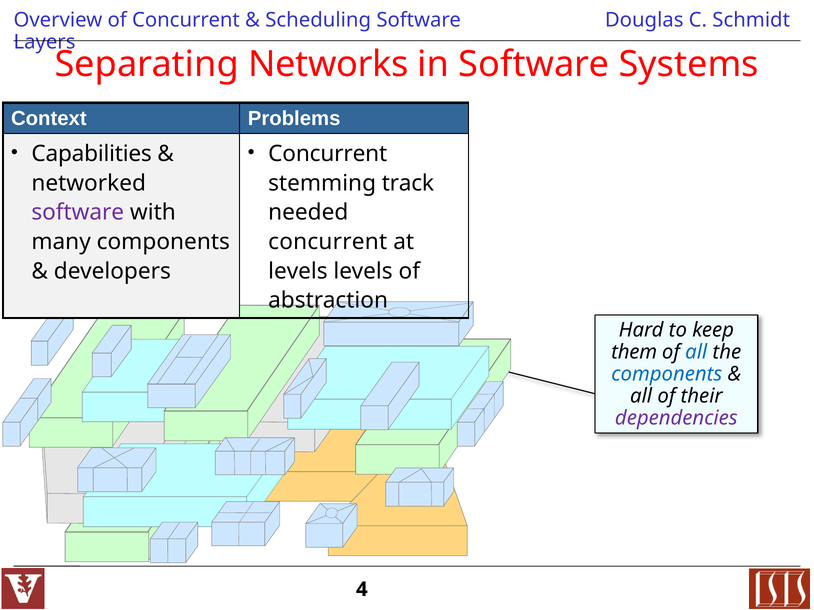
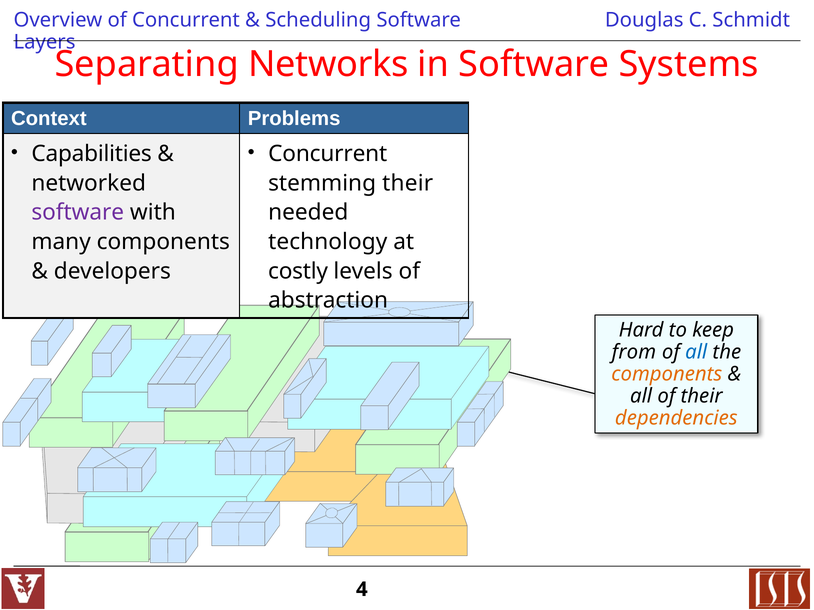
stemming track: track -> their
concurrent at (328, 242): concurrent -> technology
levels at (298, 271): levels -> costly
them: them -> from
components at (667, 374) colour: blue -> orange
dependencies colour: purple -> orange
